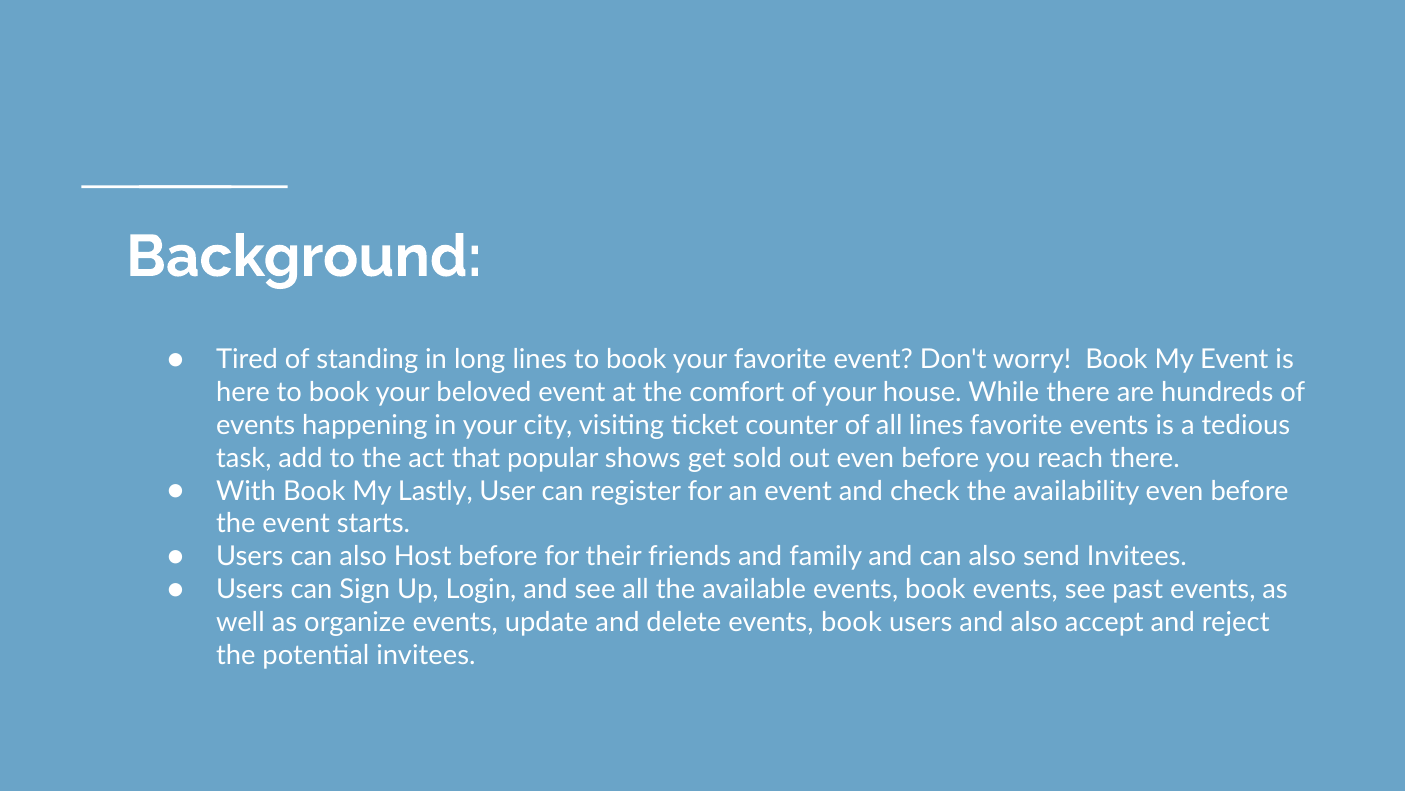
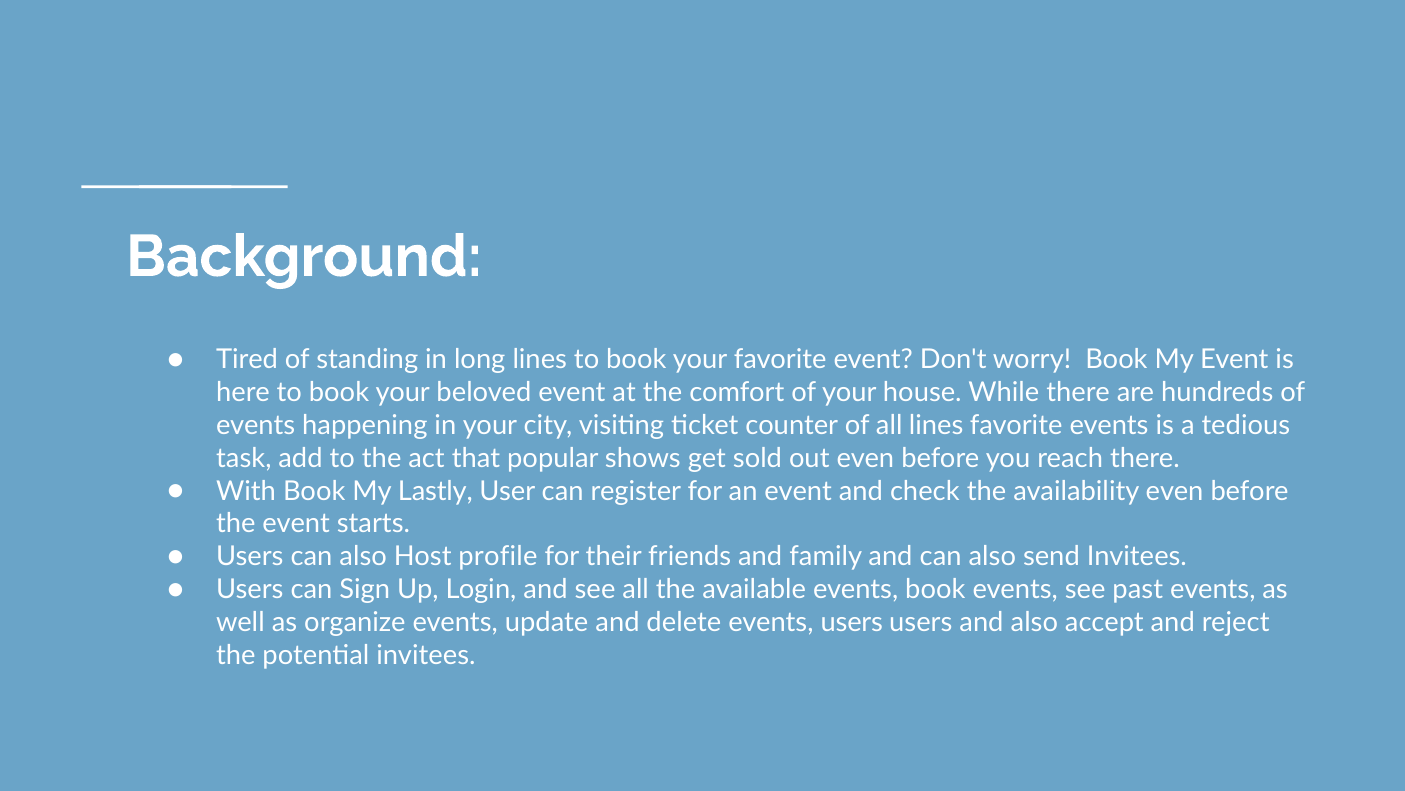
Host before: before -> profile
delete events book: book -> users
